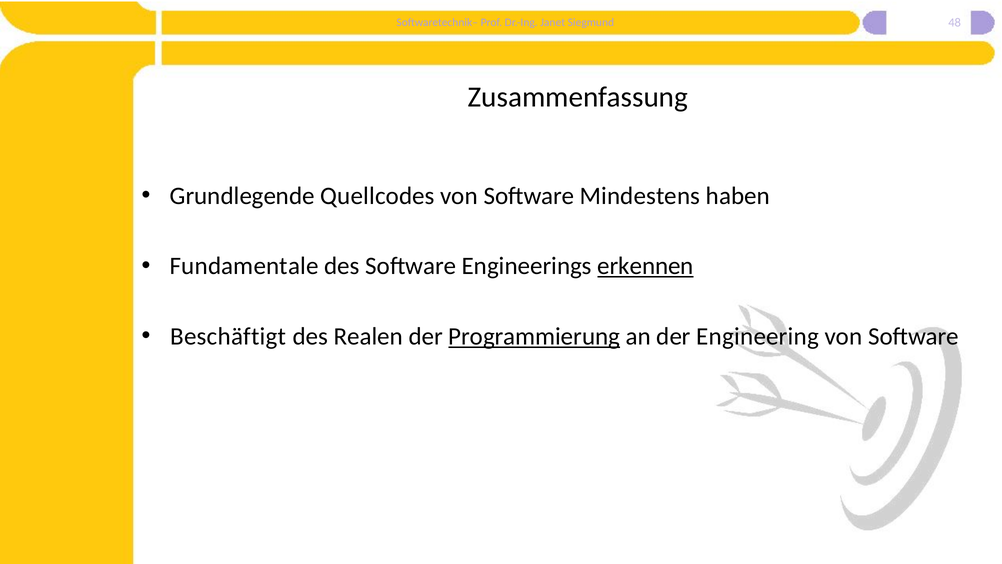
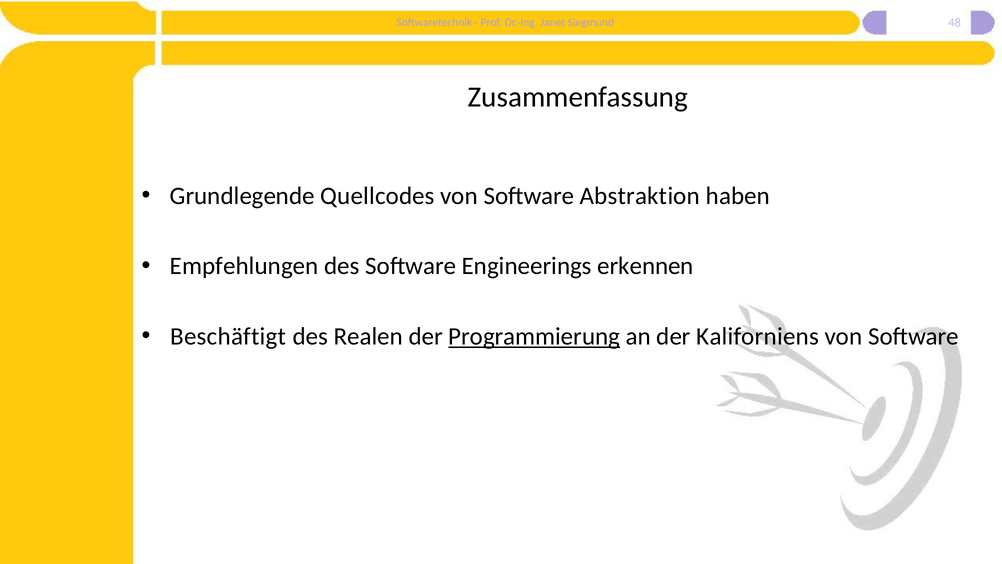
Mindestens: Mindestens -> Abstraktion
Fundamentale: Fundamentale -> Empfehlungen
erkennen underline: present -> none
Engineering: Engineering -> Kaliforniens
